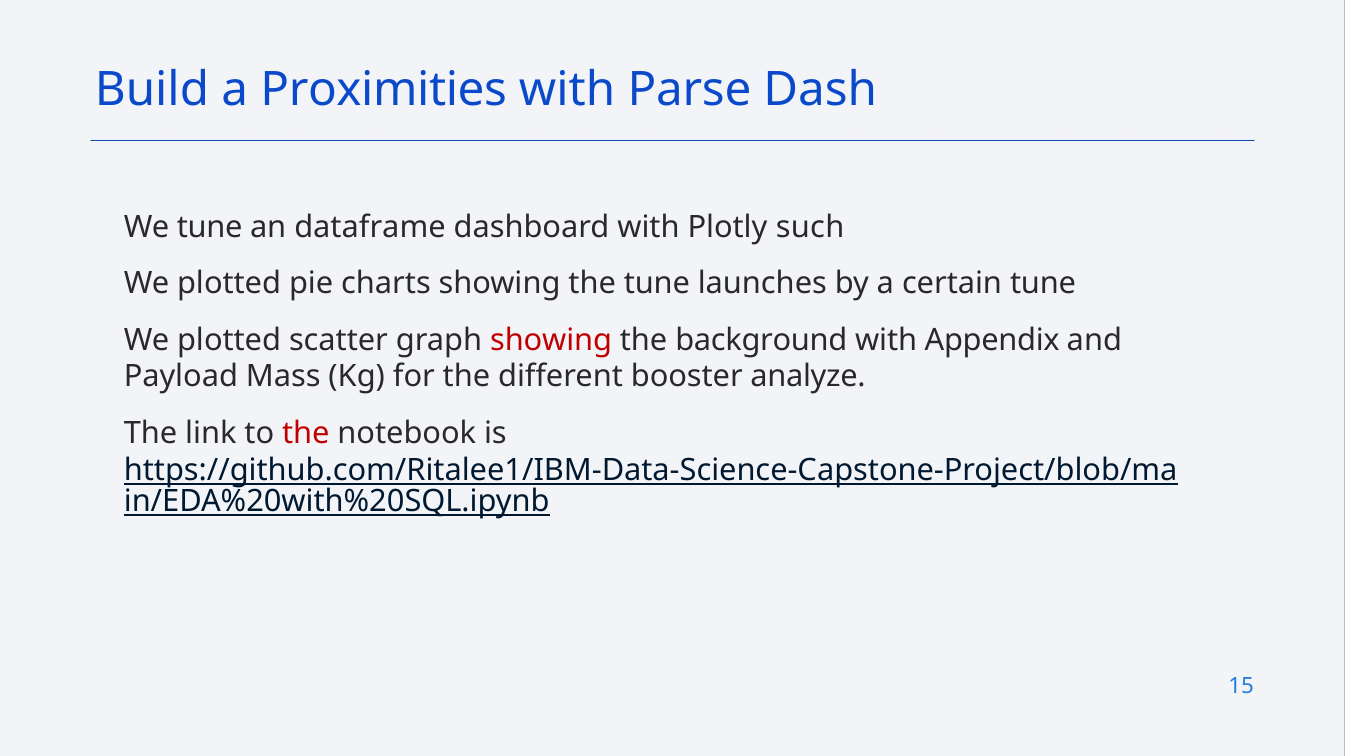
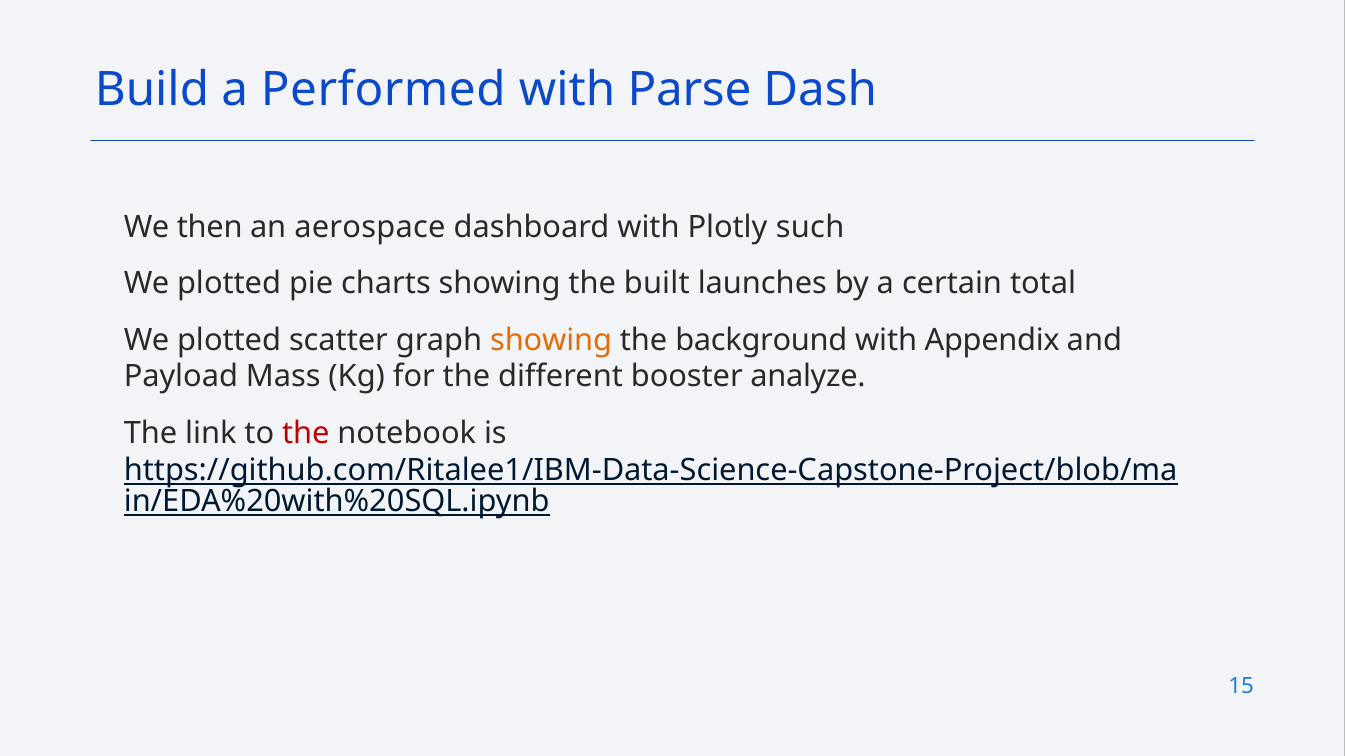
Proximities: Proximities -> Performed
We tune: tune -> then
dataframe: dataframe -> aerospace
the tune: tune -> built
certain tune: tune -> total
showing at (551, 340) colour: red -> orange
